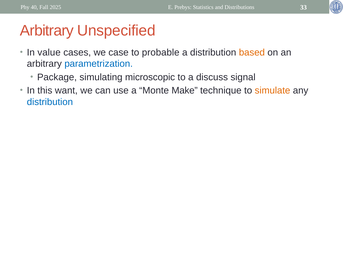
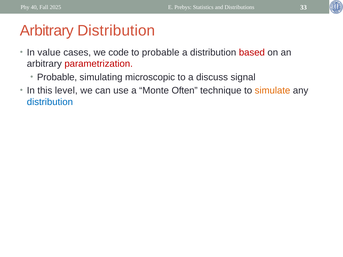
Arbitrary Unspecified: Unspecified -> Distribution
case: case -> code
based colour: orange -> red
parametrization colour: blue -> red
Package at (57, 77): Package -> Probable
want: want -> level
Make: Make -> Often
